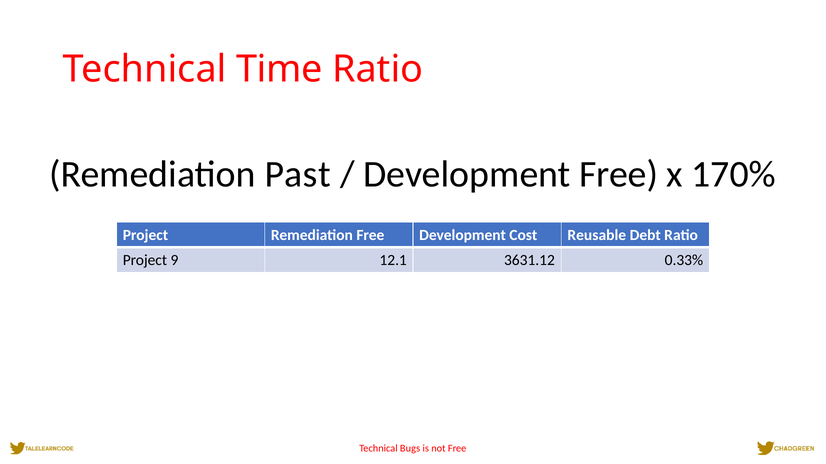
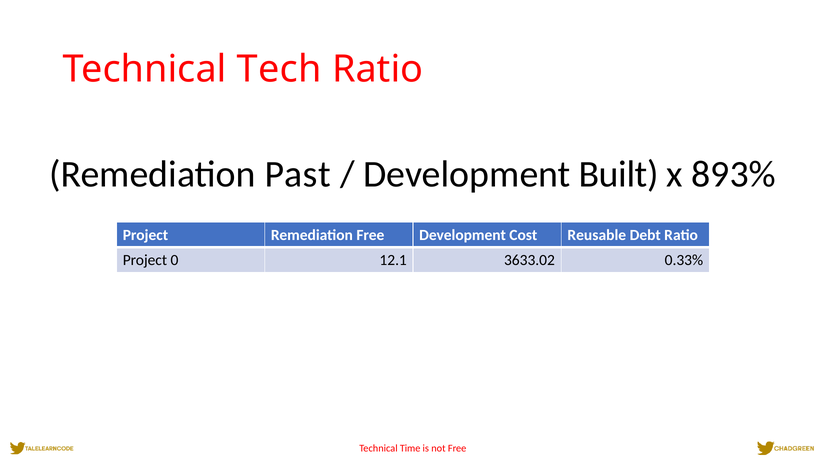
Time: Time -> Tech
Development Free: Free -> Built
170%: 170% -> 893%
9: 9 -> 0
3631.12: 3631.12 -> 3633.02
Bugs: Bugs -> Time
